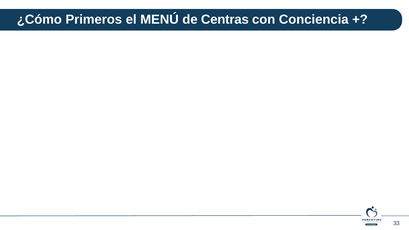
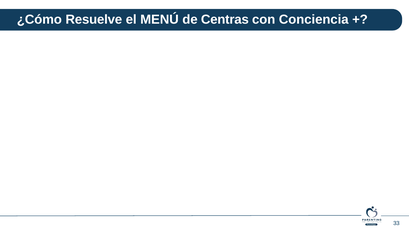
Primeros: Primeros -> Resuelve
